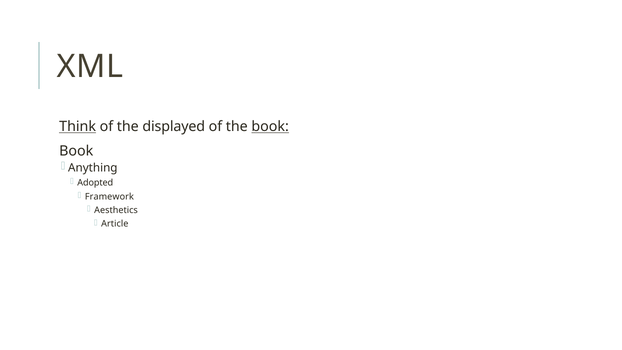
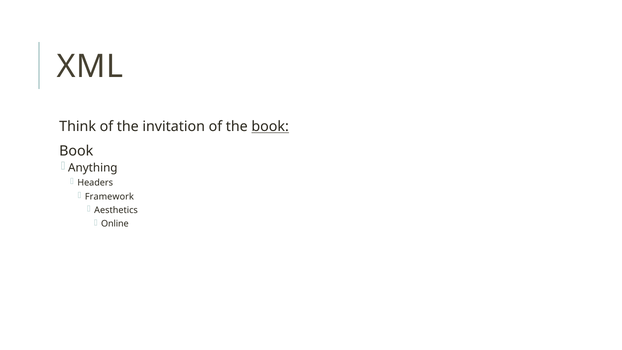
Think underline: present -> none
displayed: displayed -> invitation
Adopted: Adopted -> Headers
Article: Article -> Online
